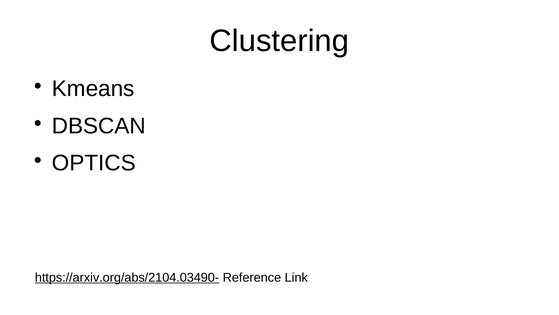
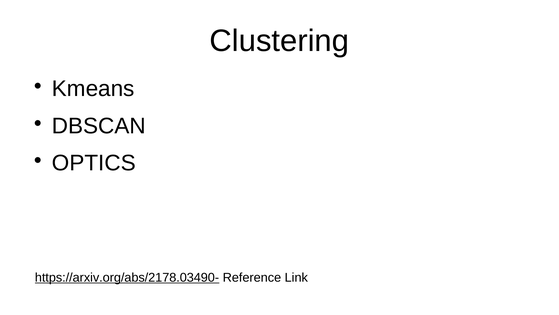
https://arxiv.org/abs/2104.03490-: https://arxiv.org/abs/2104.03490- -> https://arxiv.org/abs/2178.03490-
